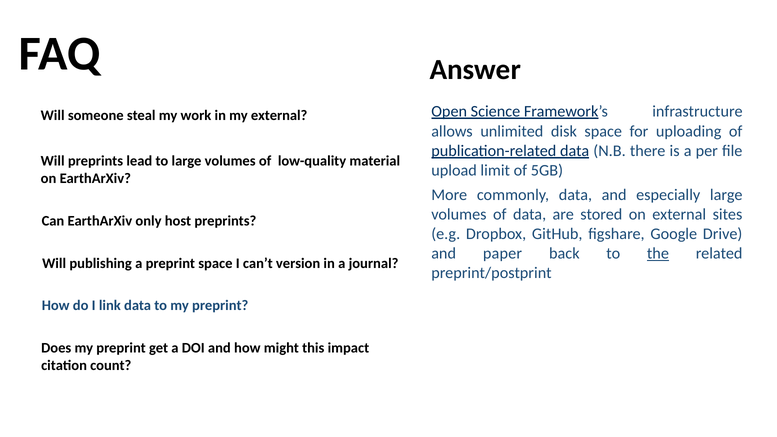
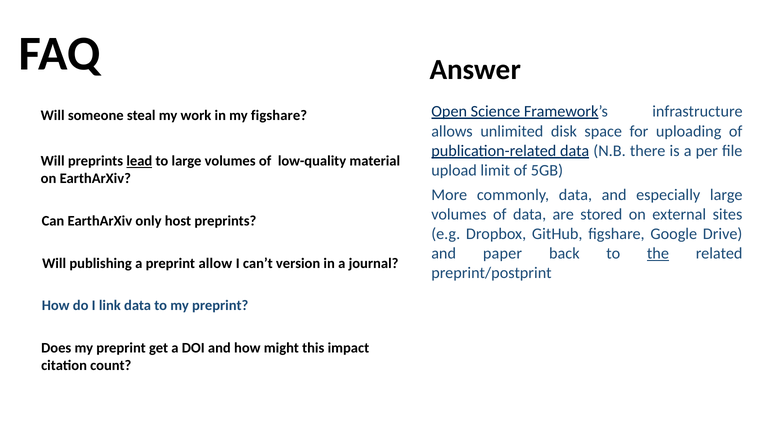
my external: external -> figshare
lead underline: none -> present
preprint space: space -> allow
